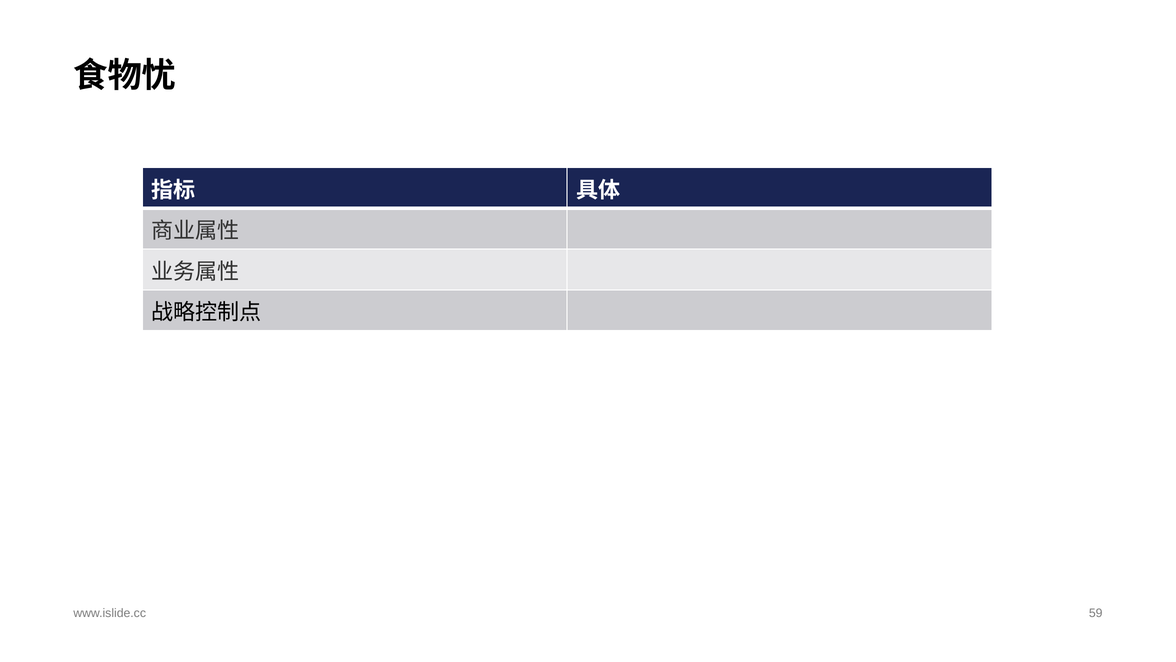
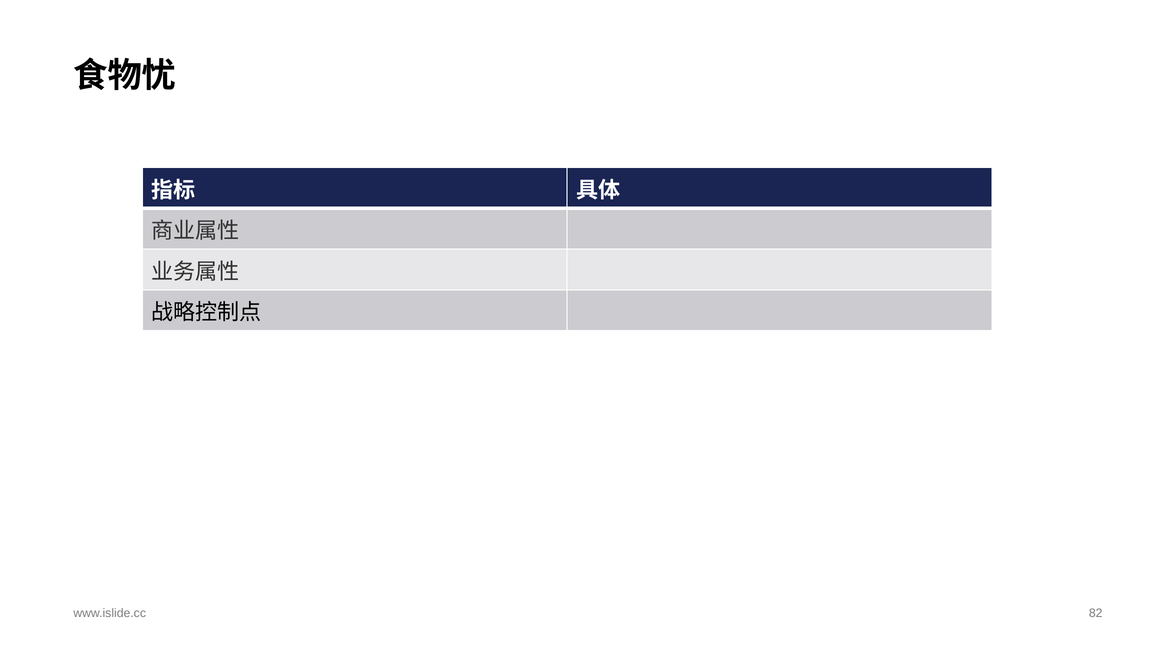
59: 59 -> 82
